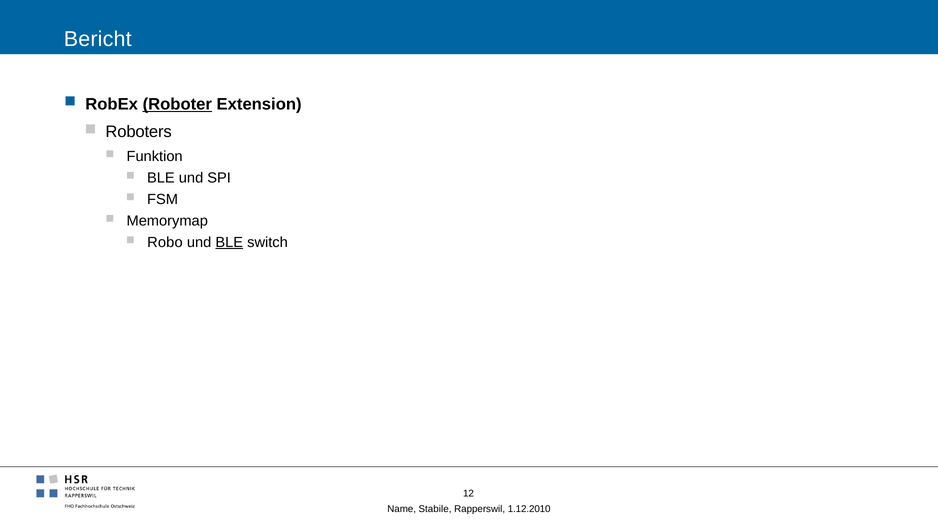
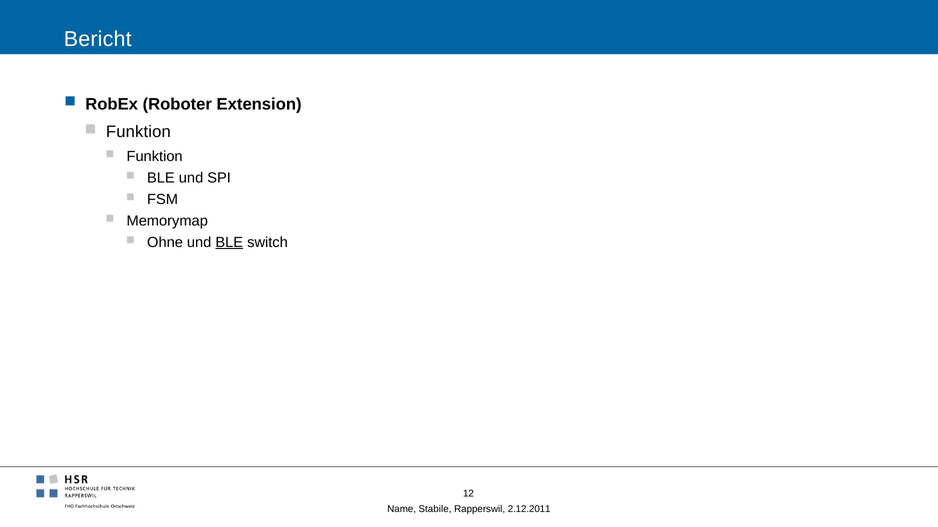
Roboter underline: present -> none
Roboters at (139, 132): Roboters -> Funktion
Robo: Robo -> Ohne
1.12.2010: 1.12.2010 -> 2.12.2011
